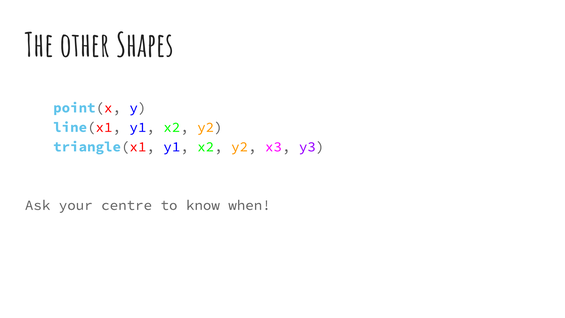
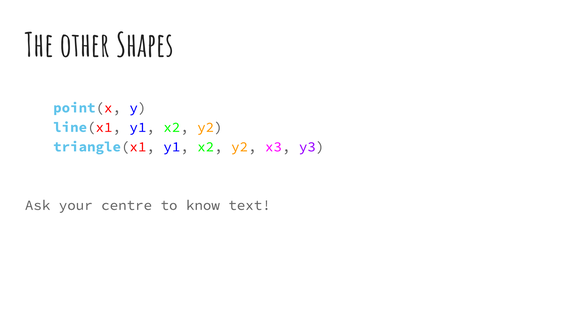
when: when -> text
